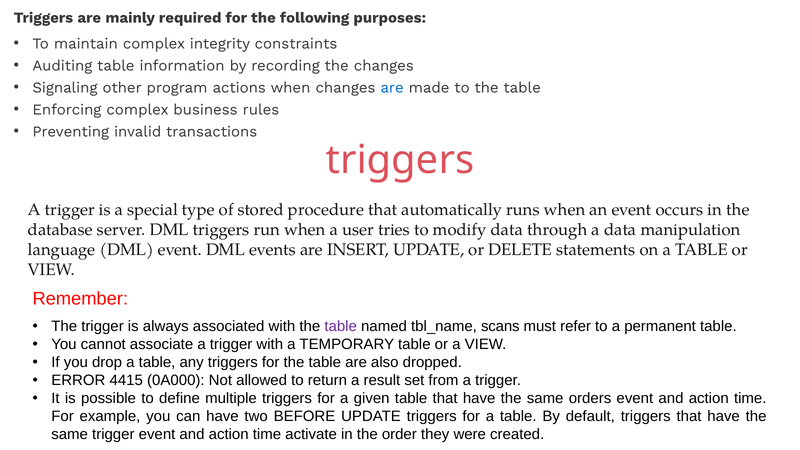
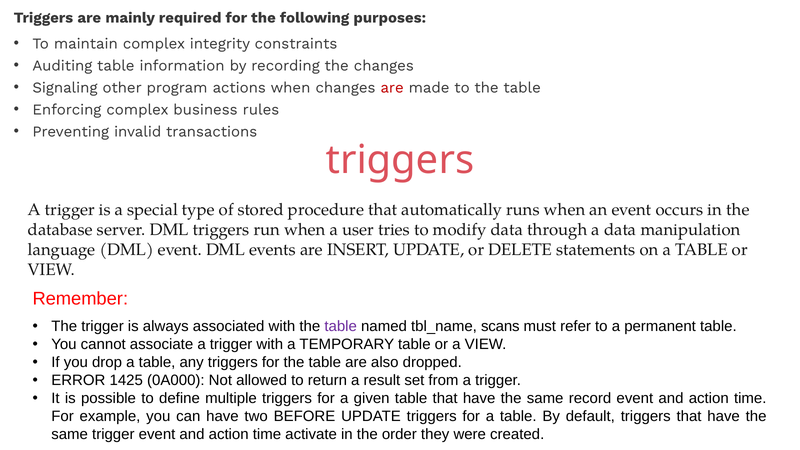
are at (392, 88) colour: blue -> red
4415: 4415 -> 1425
orders: orders -> record
